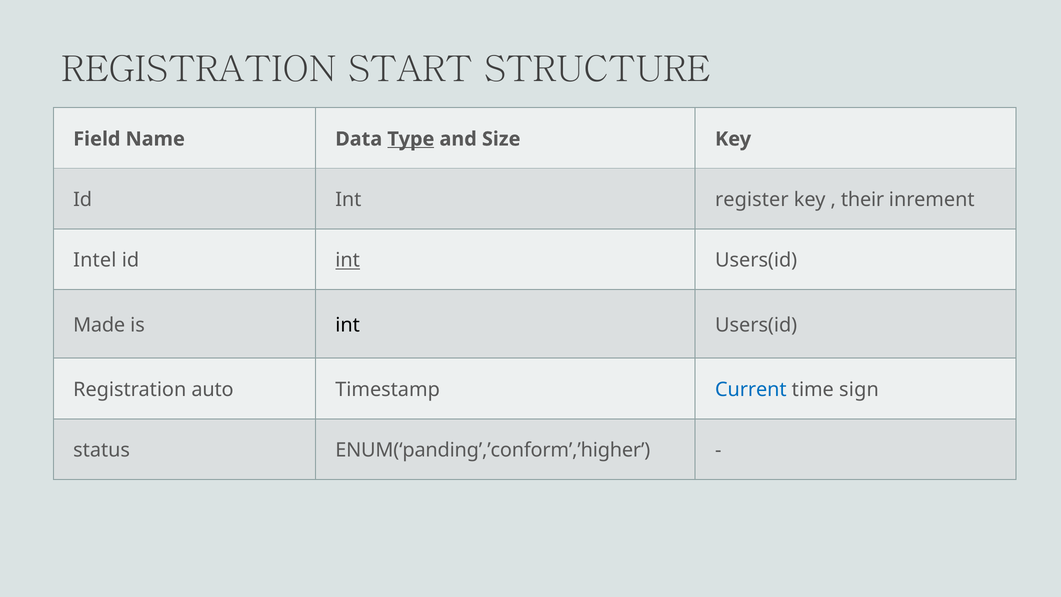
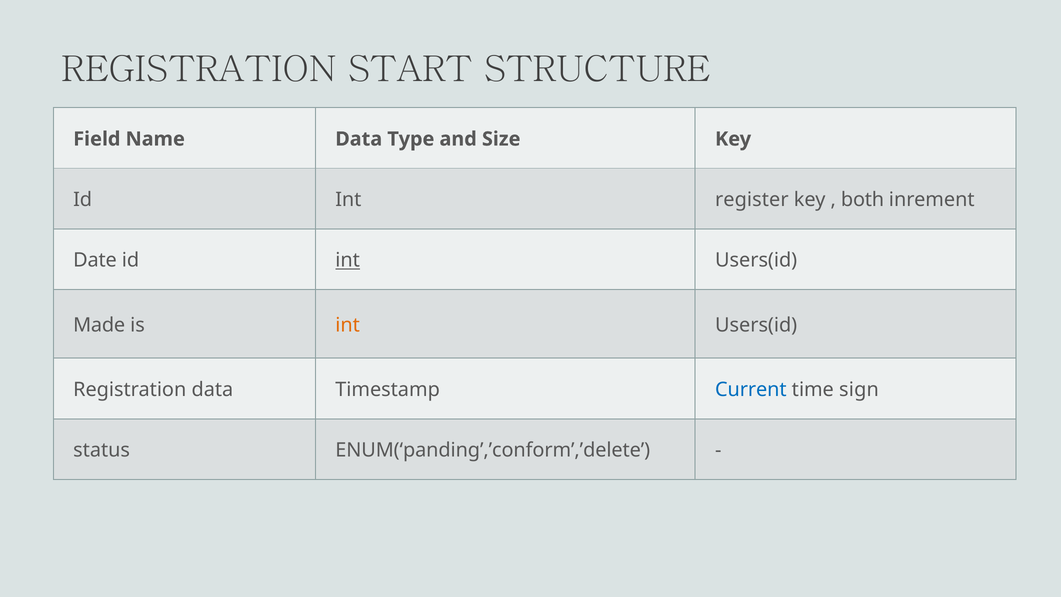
Type underline: present -> none
their: their -> both
Intel: Intel -> Date
int at (348, 325) colour: black -> orange
Registration auto: auto -> data
ENUM(‘panding’,’conform’,’higher: ENUM(‘panding’,’conform’,’higher -> ENUM(‘panding’,’conform’,’delete
